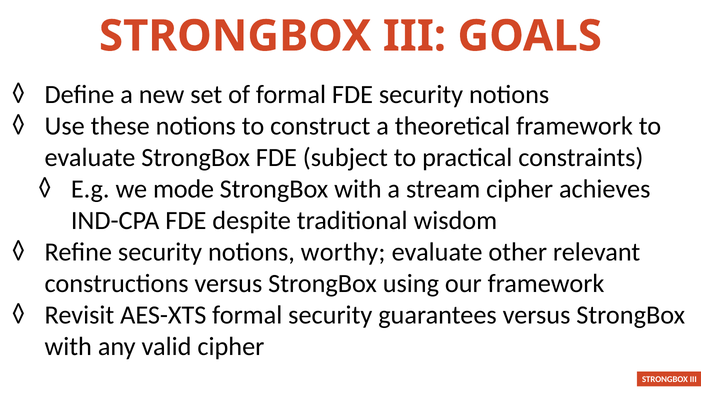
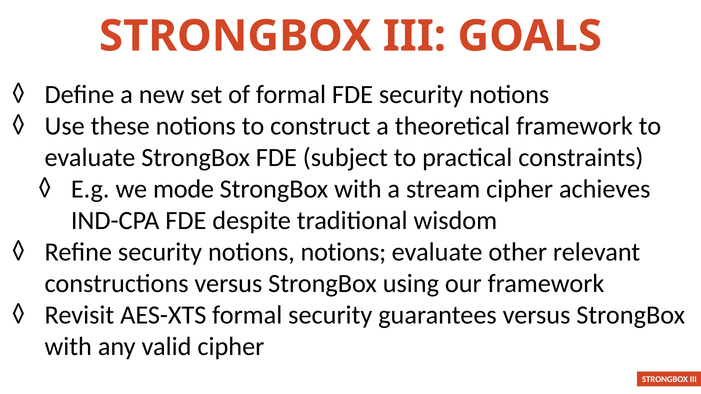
notions worthy: worthy -> notions
